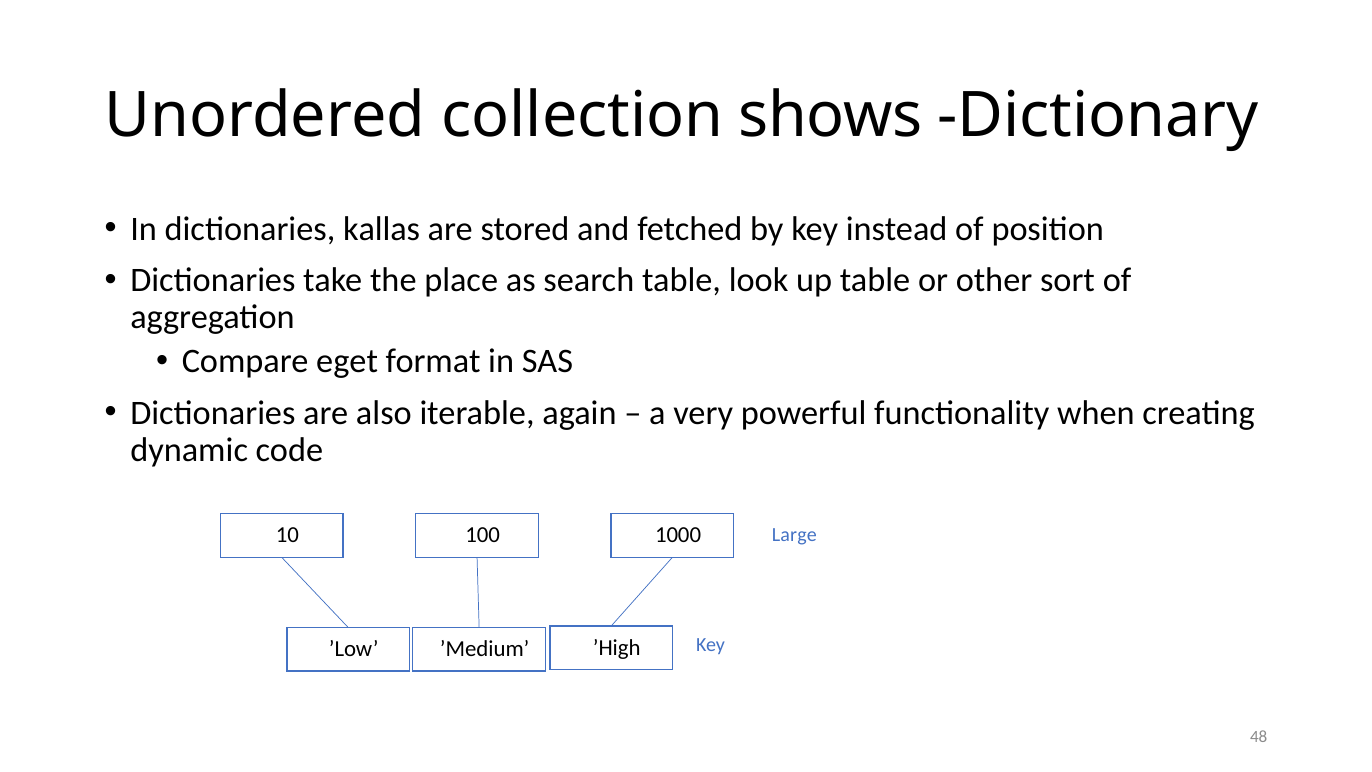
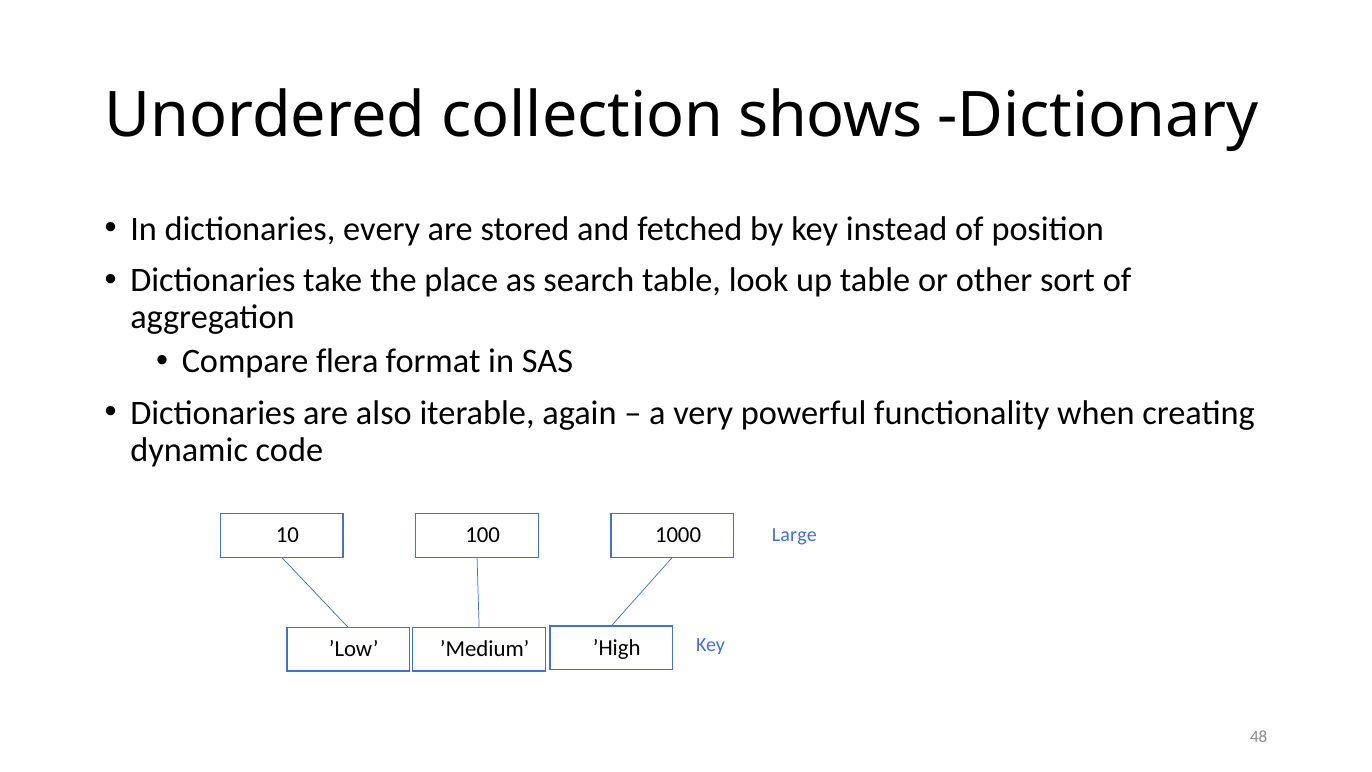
kallas: kallas -> every
eget: eget -> flera
